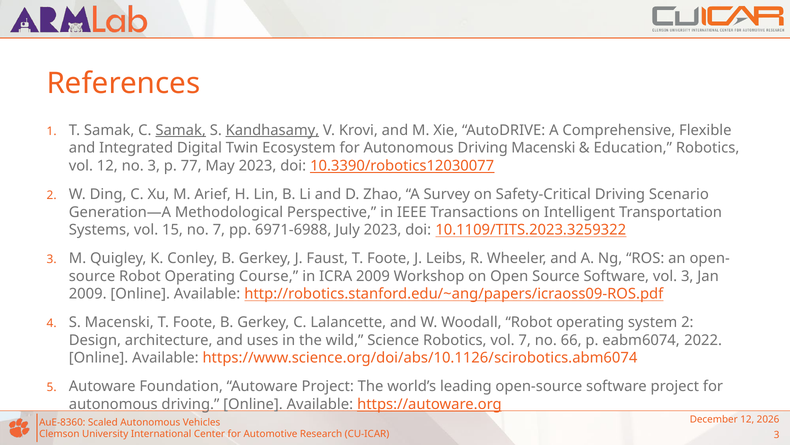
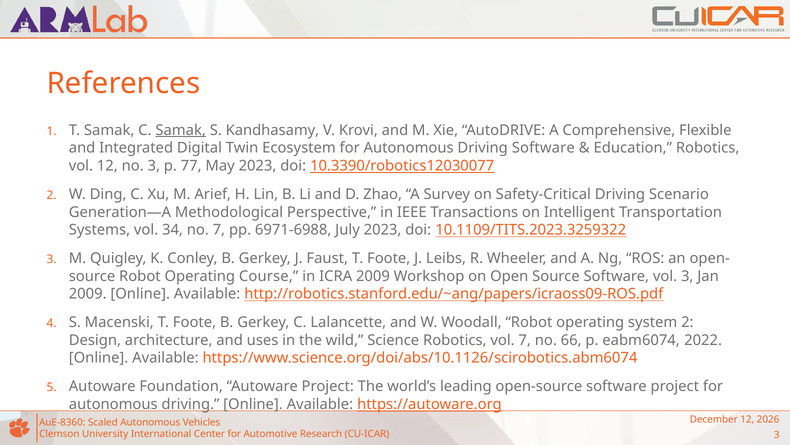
Kandhasamy underline: present -> none
Driving Macenski: Macenski -> Software
15: 15 -> 34
